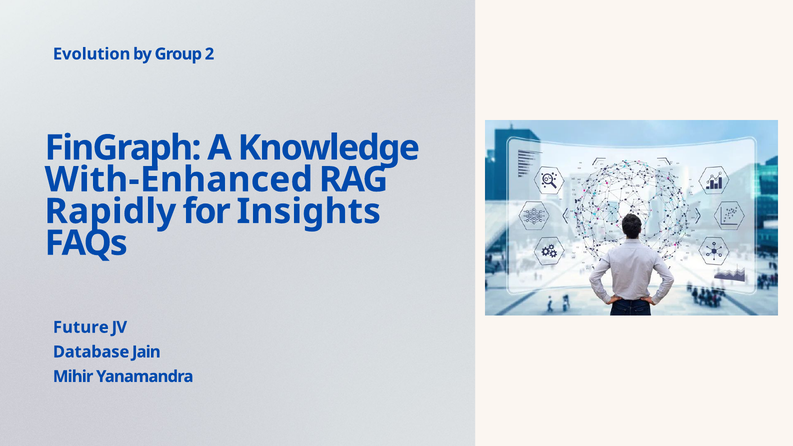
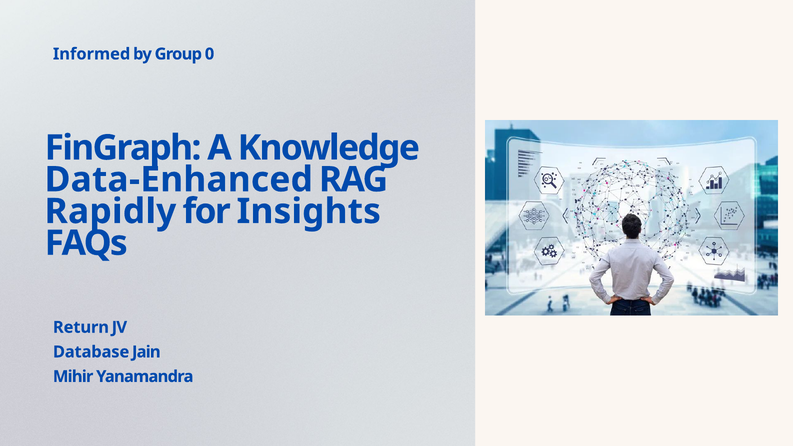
Evolution: Evolution -> Informed
2: 2 -> 0
With-Enhanced: With-Enhanced -> Data-Enhanced
Future: Future -> Return
